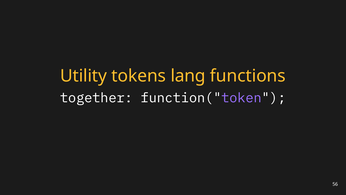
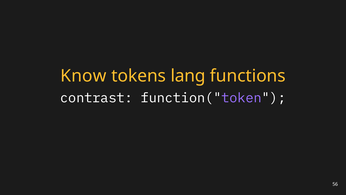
Utility: Utility -> Know
together: together -> contrast
